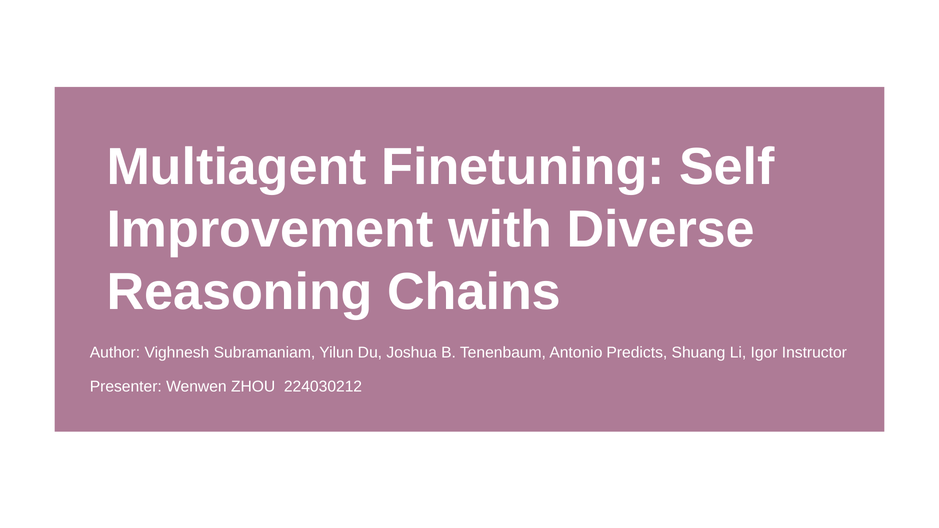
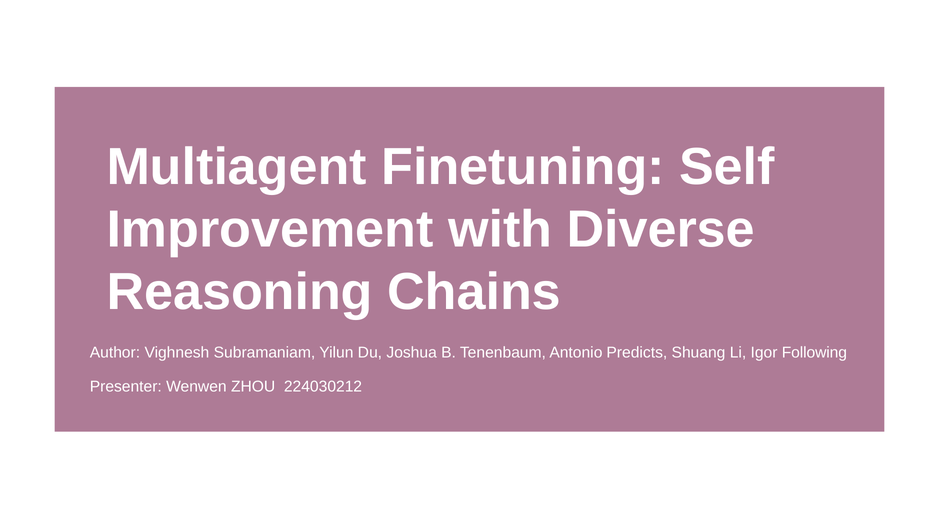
Instructor: Instructor -> Following
